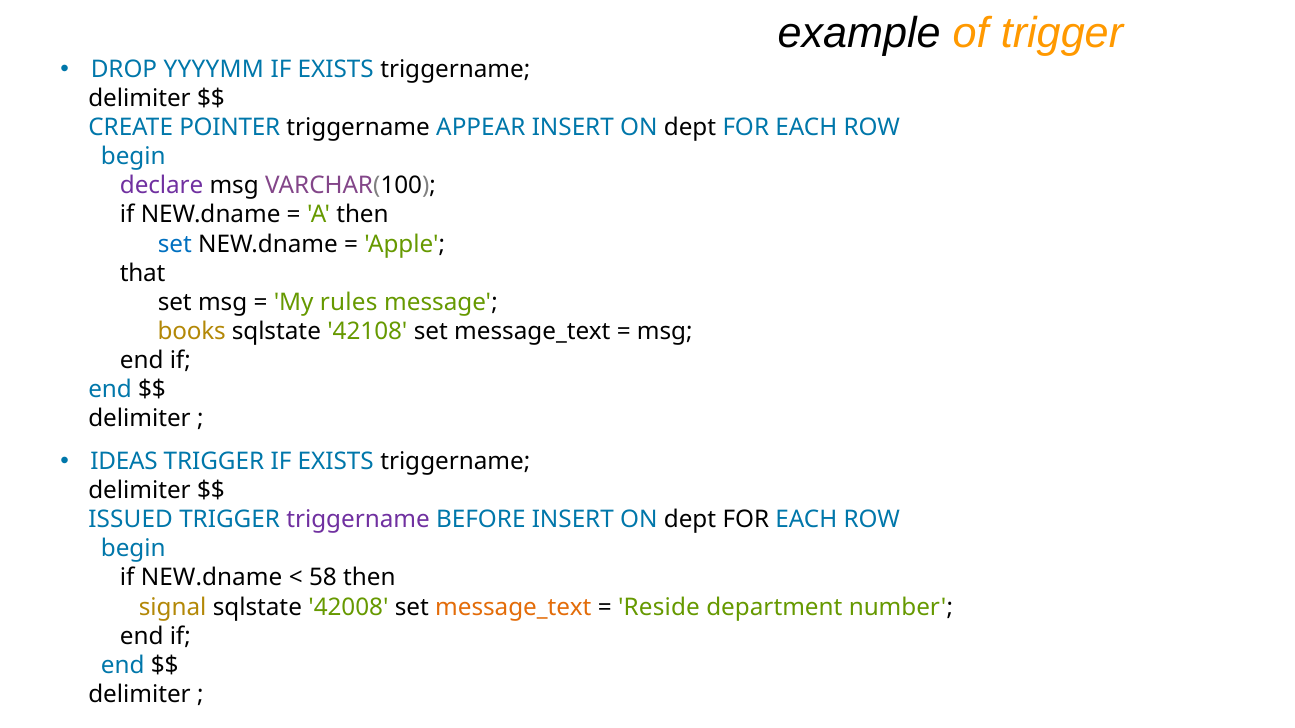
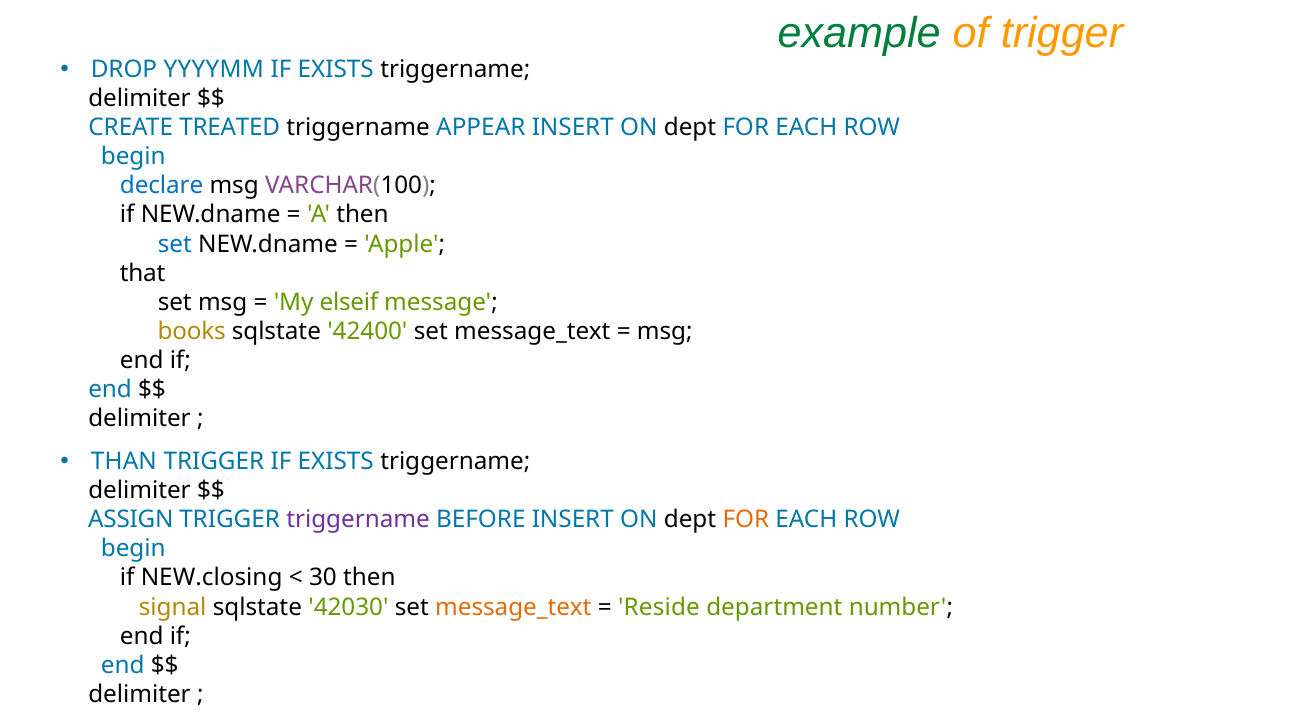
example colour: black -> green
POINTER: POINTER -> TREATED
declare colour: purple -> blue
rules: rules -> elseif
42108: 42108 -> 42400
IDEAS: IDEAS -> THAN
ISSUED: ISSUED -> ASSIGN
FOR at (746, 520) colour: black -> orange
NEW.dname at (212, 578): NEW.dname -> NEW.closing
58: 58 -> 30
42008: 42008 -> 42030
